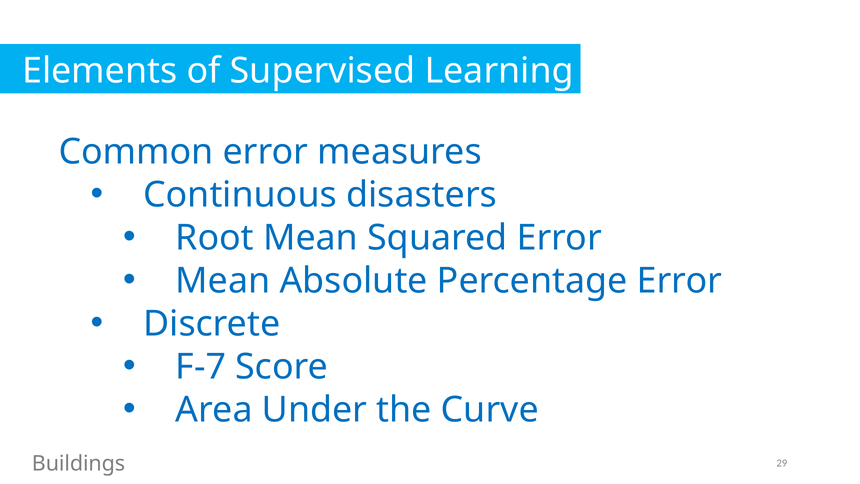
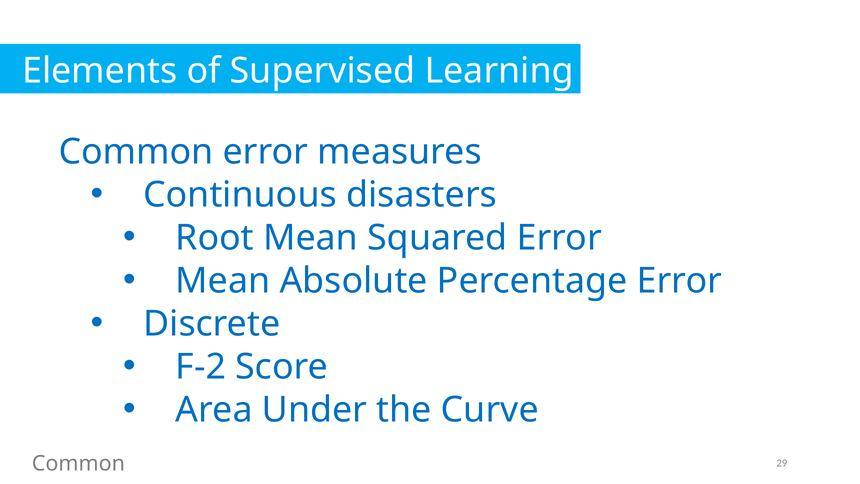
F-7: F-7 -> F-2
Buildings at (78, 463): Buildings -> Common
